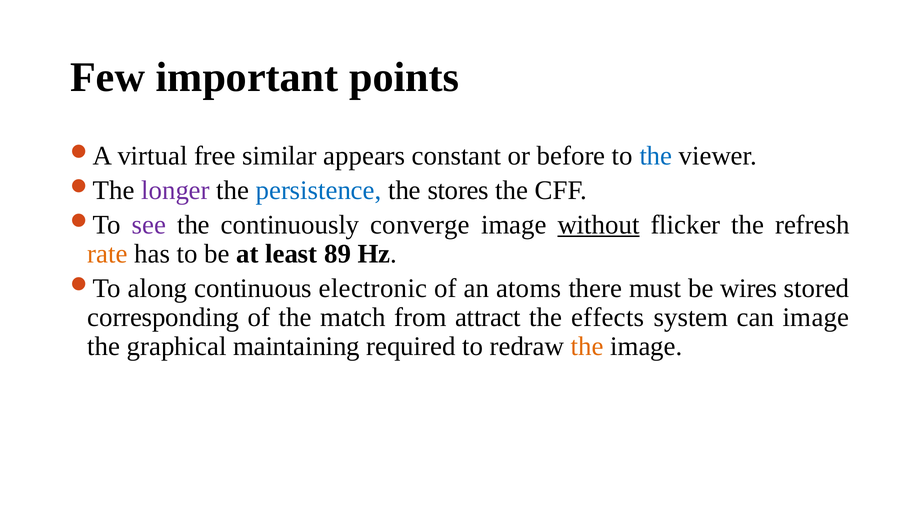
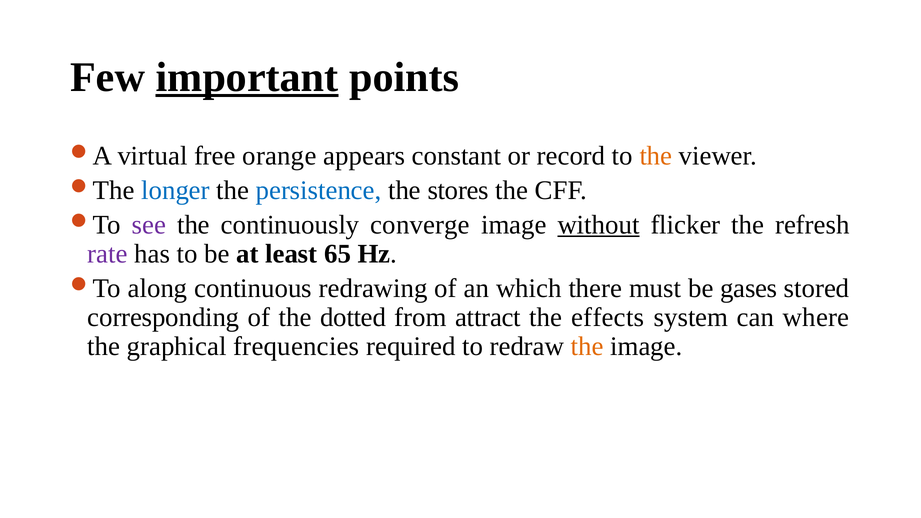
important underline: none -> present
similar: similar -> orange
before: before -> record
the at (656, 156) colour: blue -> orange
longer colour: purple -> blue
rate colour: orange -> purple
89: 89 -> 65
electronic: electronic -> redrawing
atoms: atoms -> which
wires: wires -> gases
match: match -> dotted
can image: image -> where
maintaining: maintaining -> frequencies
